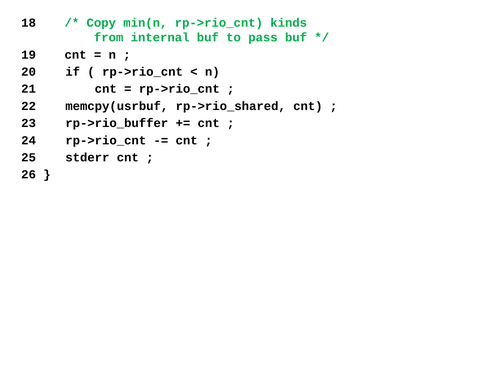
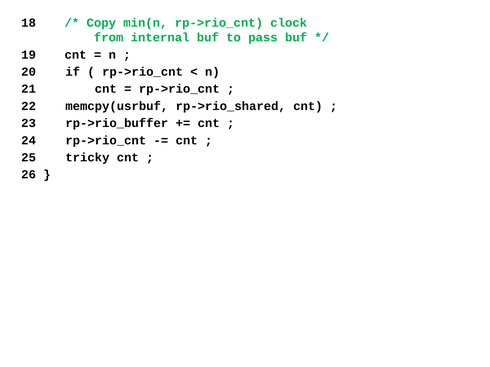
kinds: kinds -> clock
stderr: stderr -> tricky
